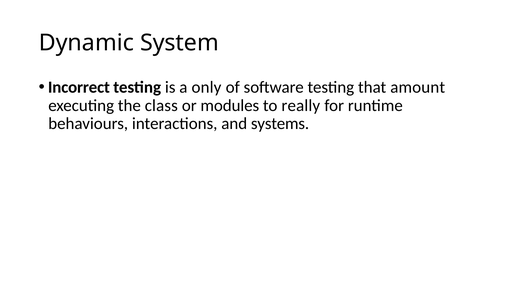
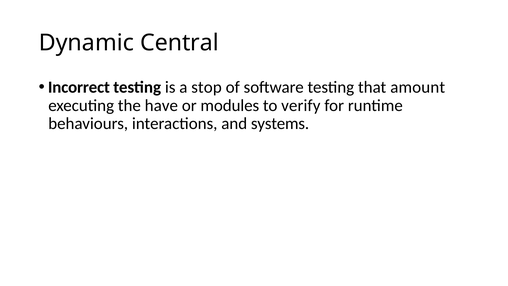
System: System -> Central
only: only -> stop
class: class -> have
really: really -> verify
